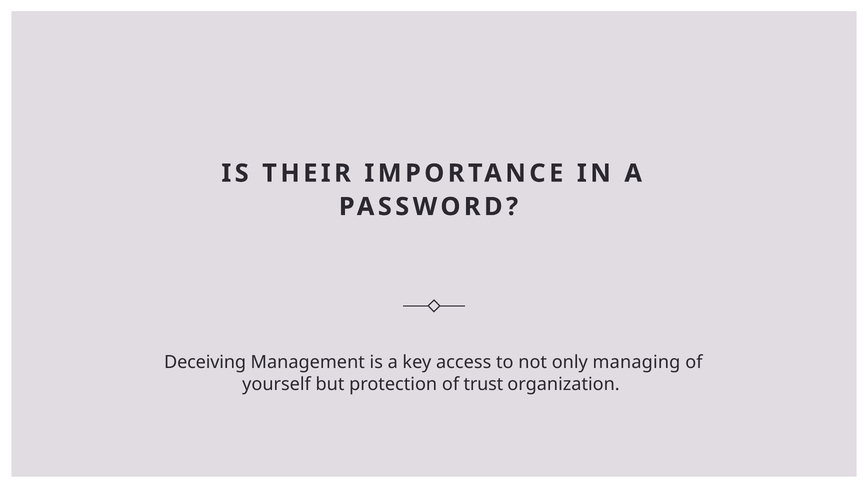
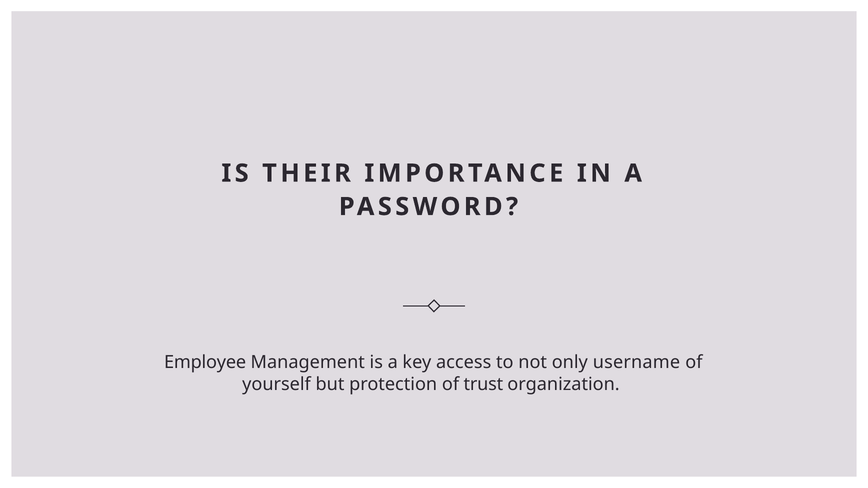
Deceiving: Deceiving -> Employee
managing: managing -> username
